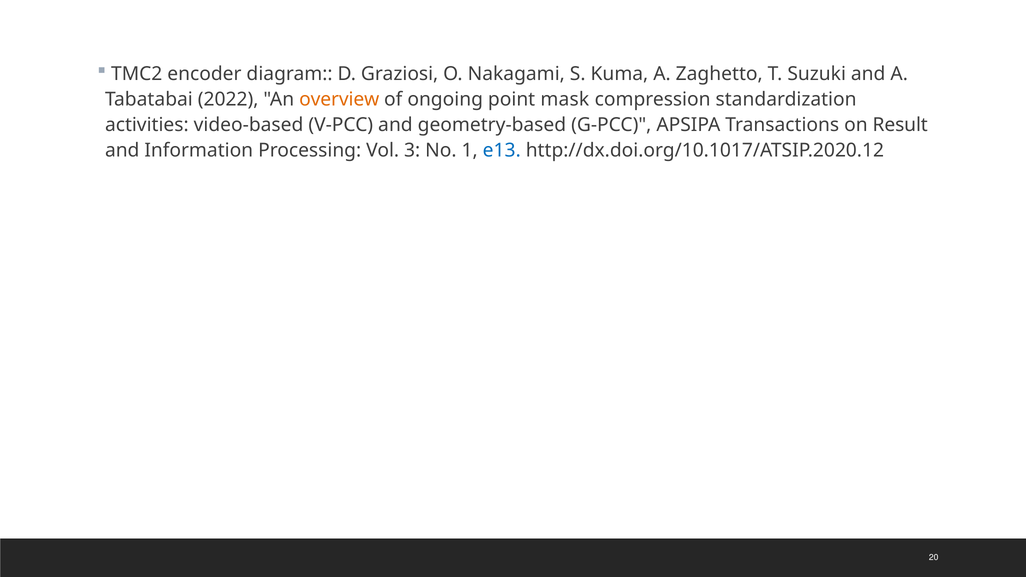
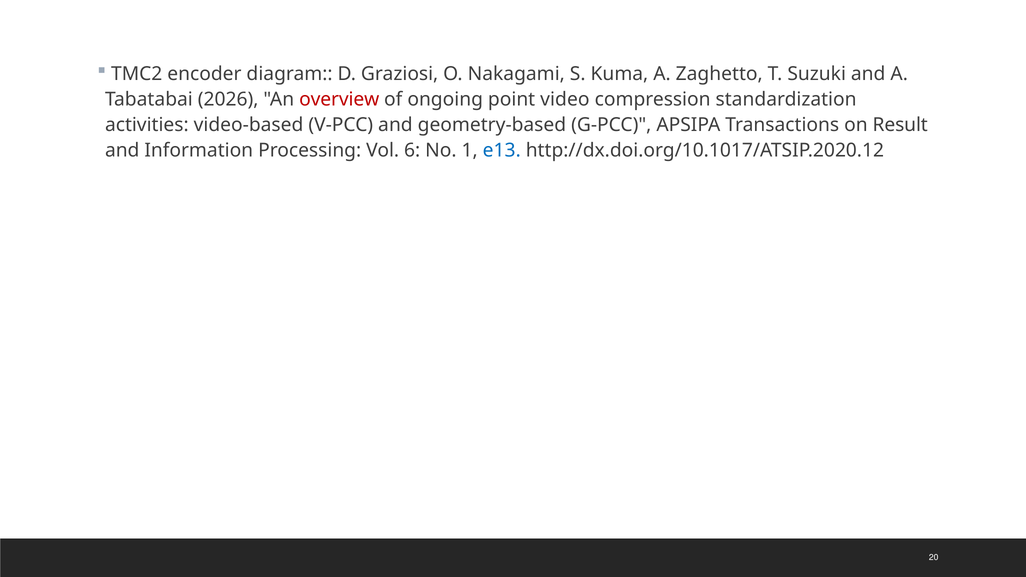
2022: 2022 -> 2026
overview colour: orange -> red
mask: mask -> video
3: 3 -> 6
